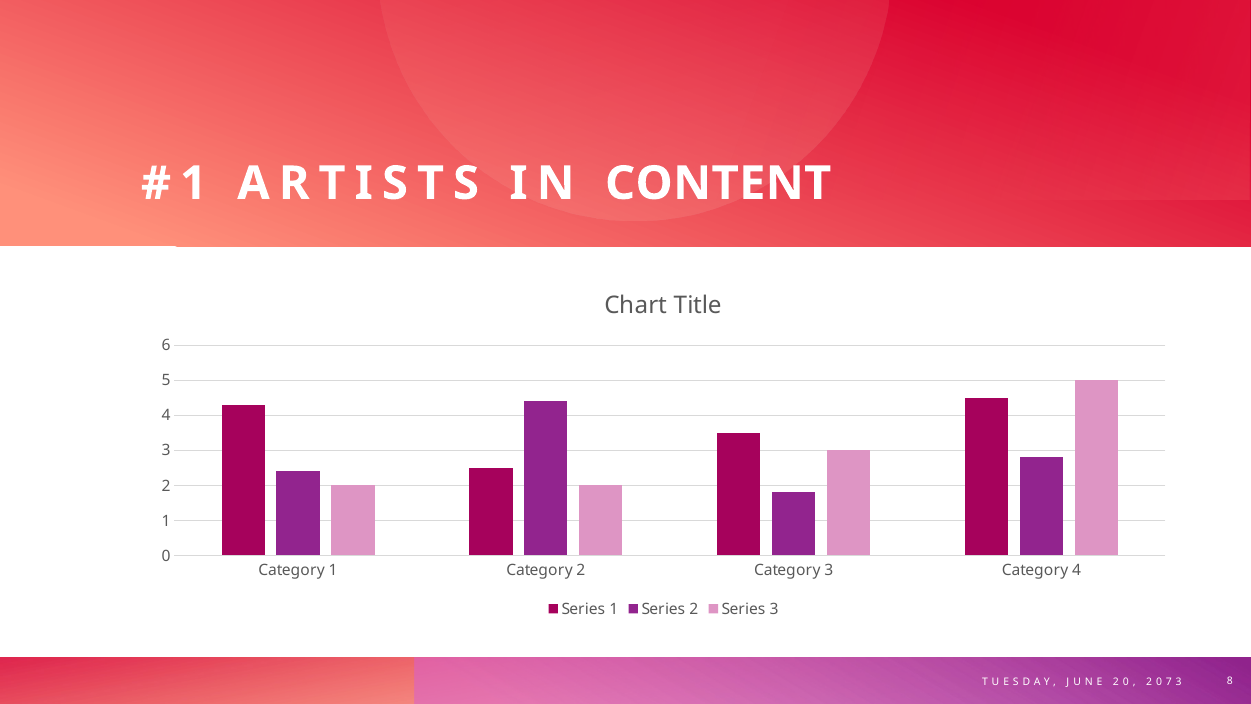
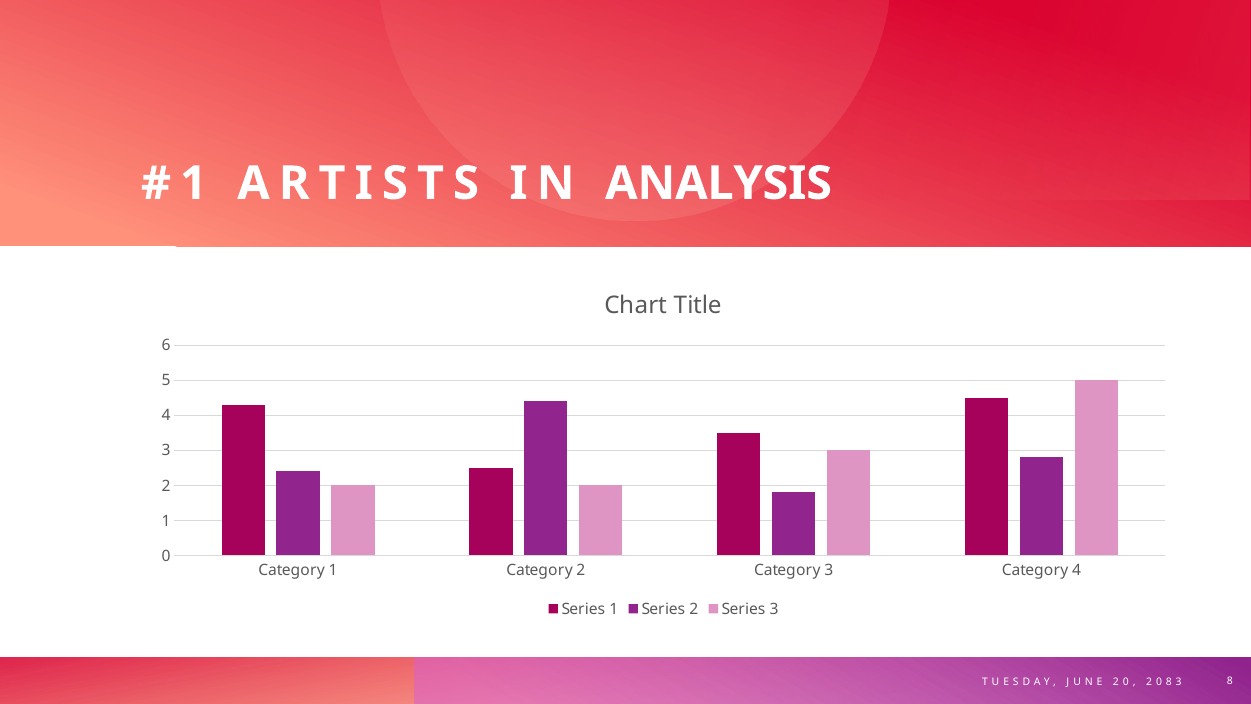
CONTENT: CONTENT -> ANALYSIS
7 at (1169, 681): 7 -> 8
